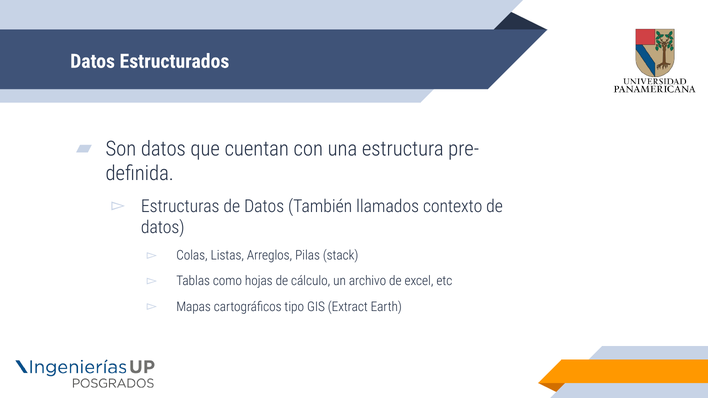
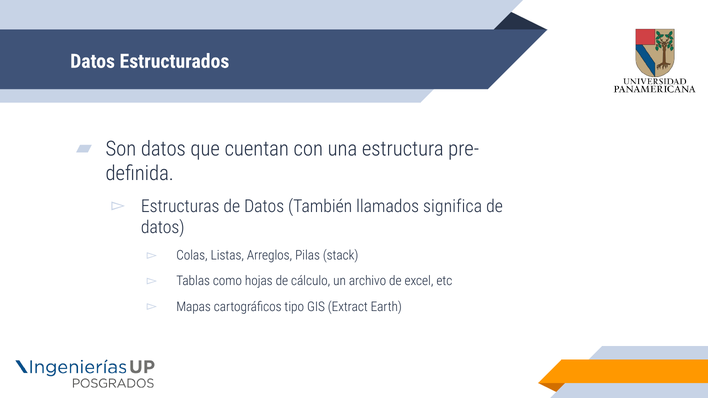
contexto: contexto -> significa
